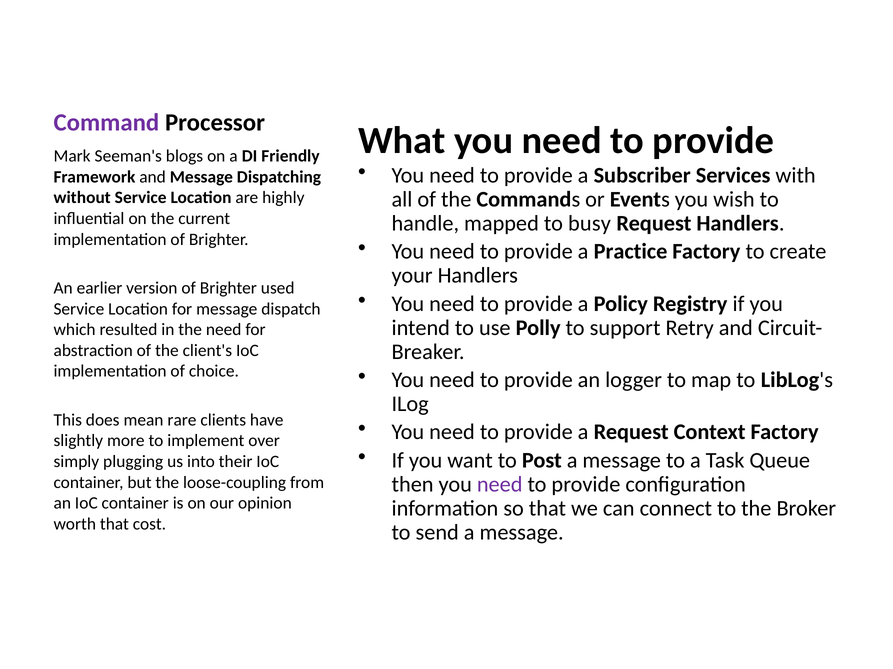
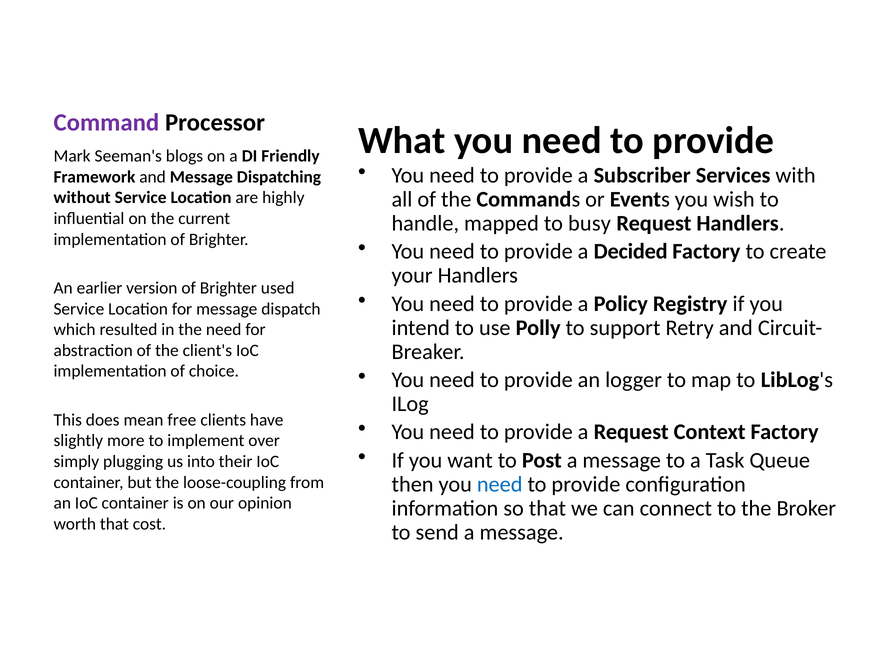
Practice: Practice -> Decided
rare: rare -> free
need at (500, 485) colour: purple -> blue
